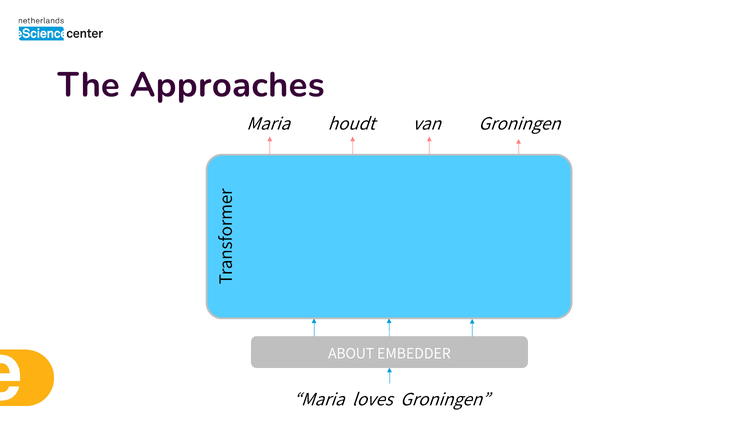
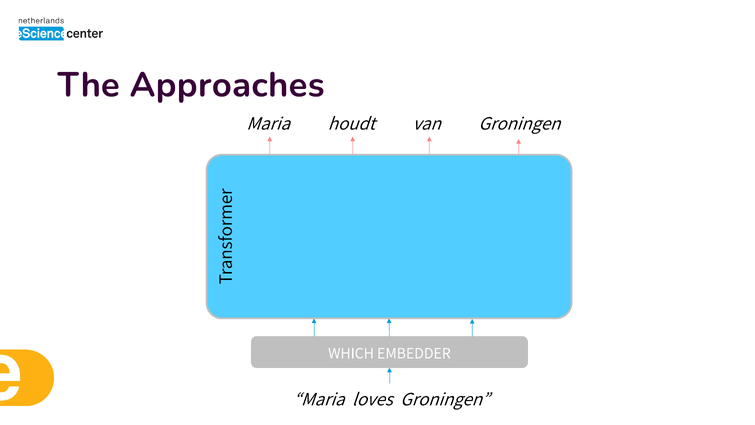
ABOUT: ABOUT -> WHICH
